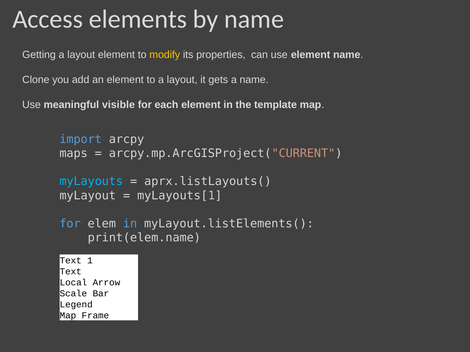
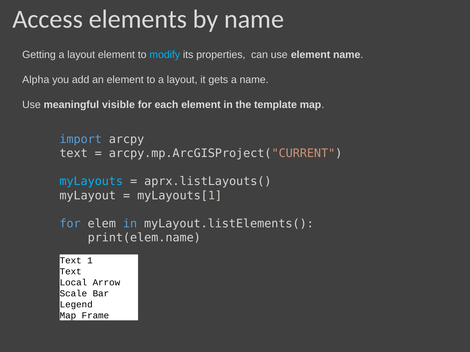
modify colour: yellow -> light blue
Clone: Clone -> Alpha
maps at (74, 154): maps -> text
